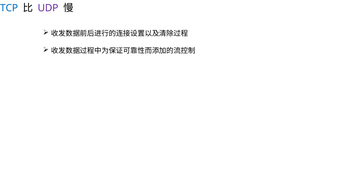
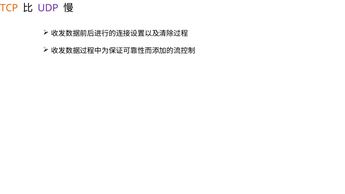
TCP colour: blue -> orange
